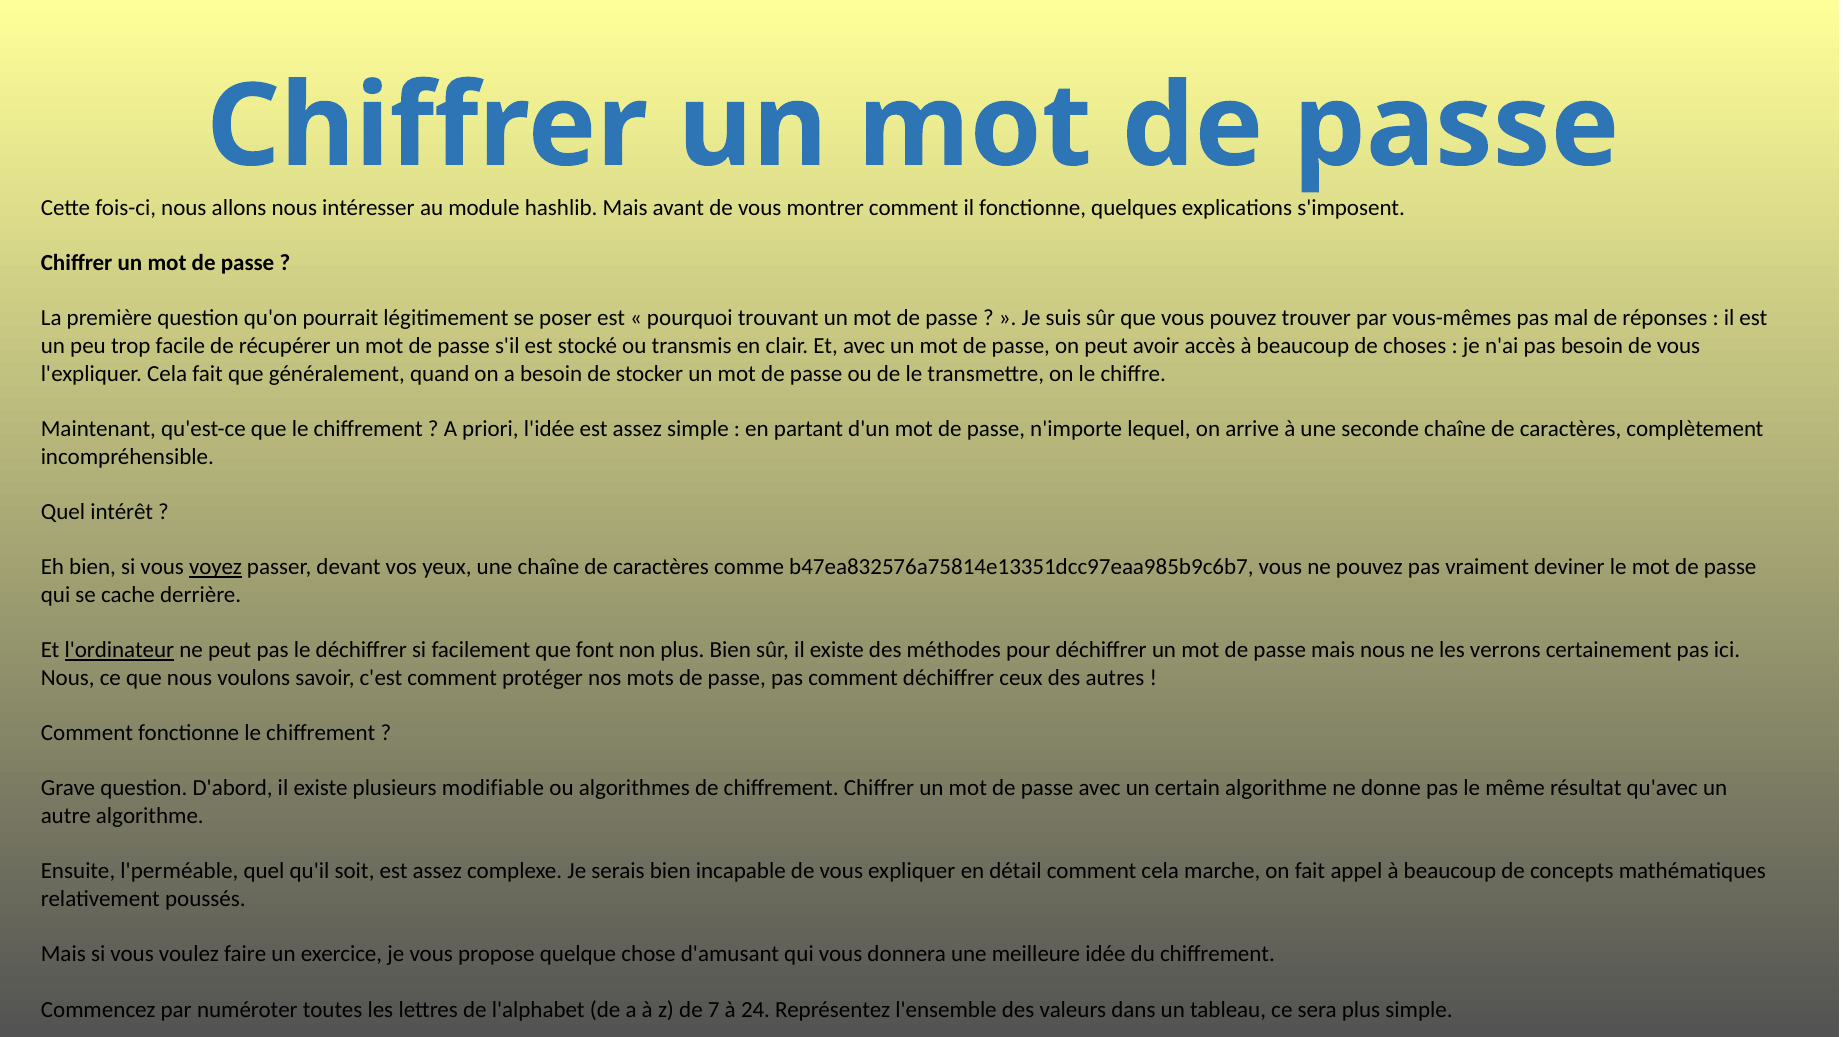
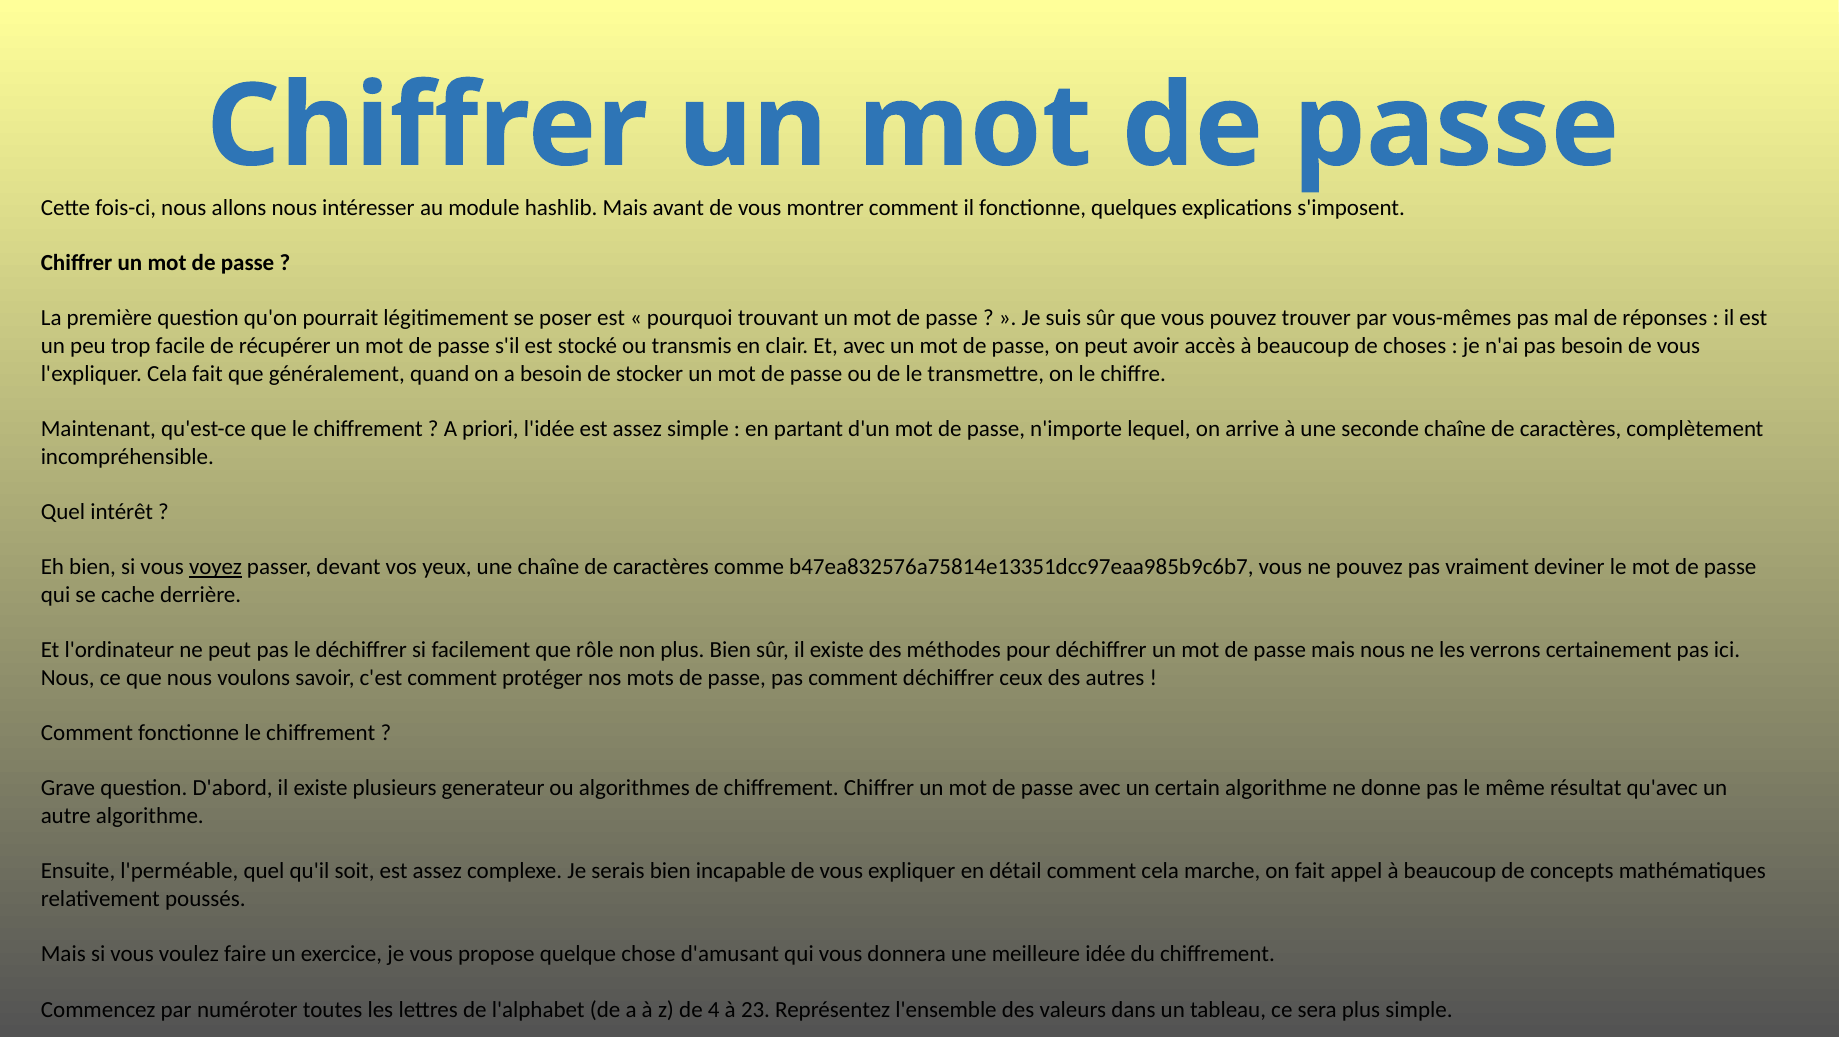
l'ordinateur underline: present -> none
font: font -> rôle
modifiable: modifiable -> generateur
7: 7 -> 4
24: 24 -> 23
